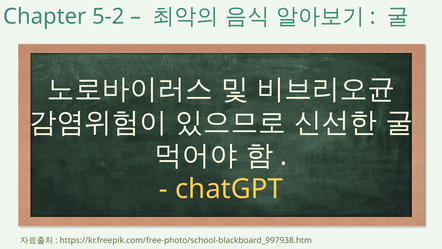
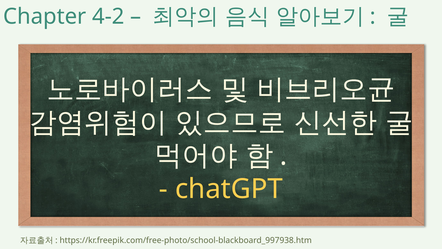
5-2: 5-2 -> 4-2
